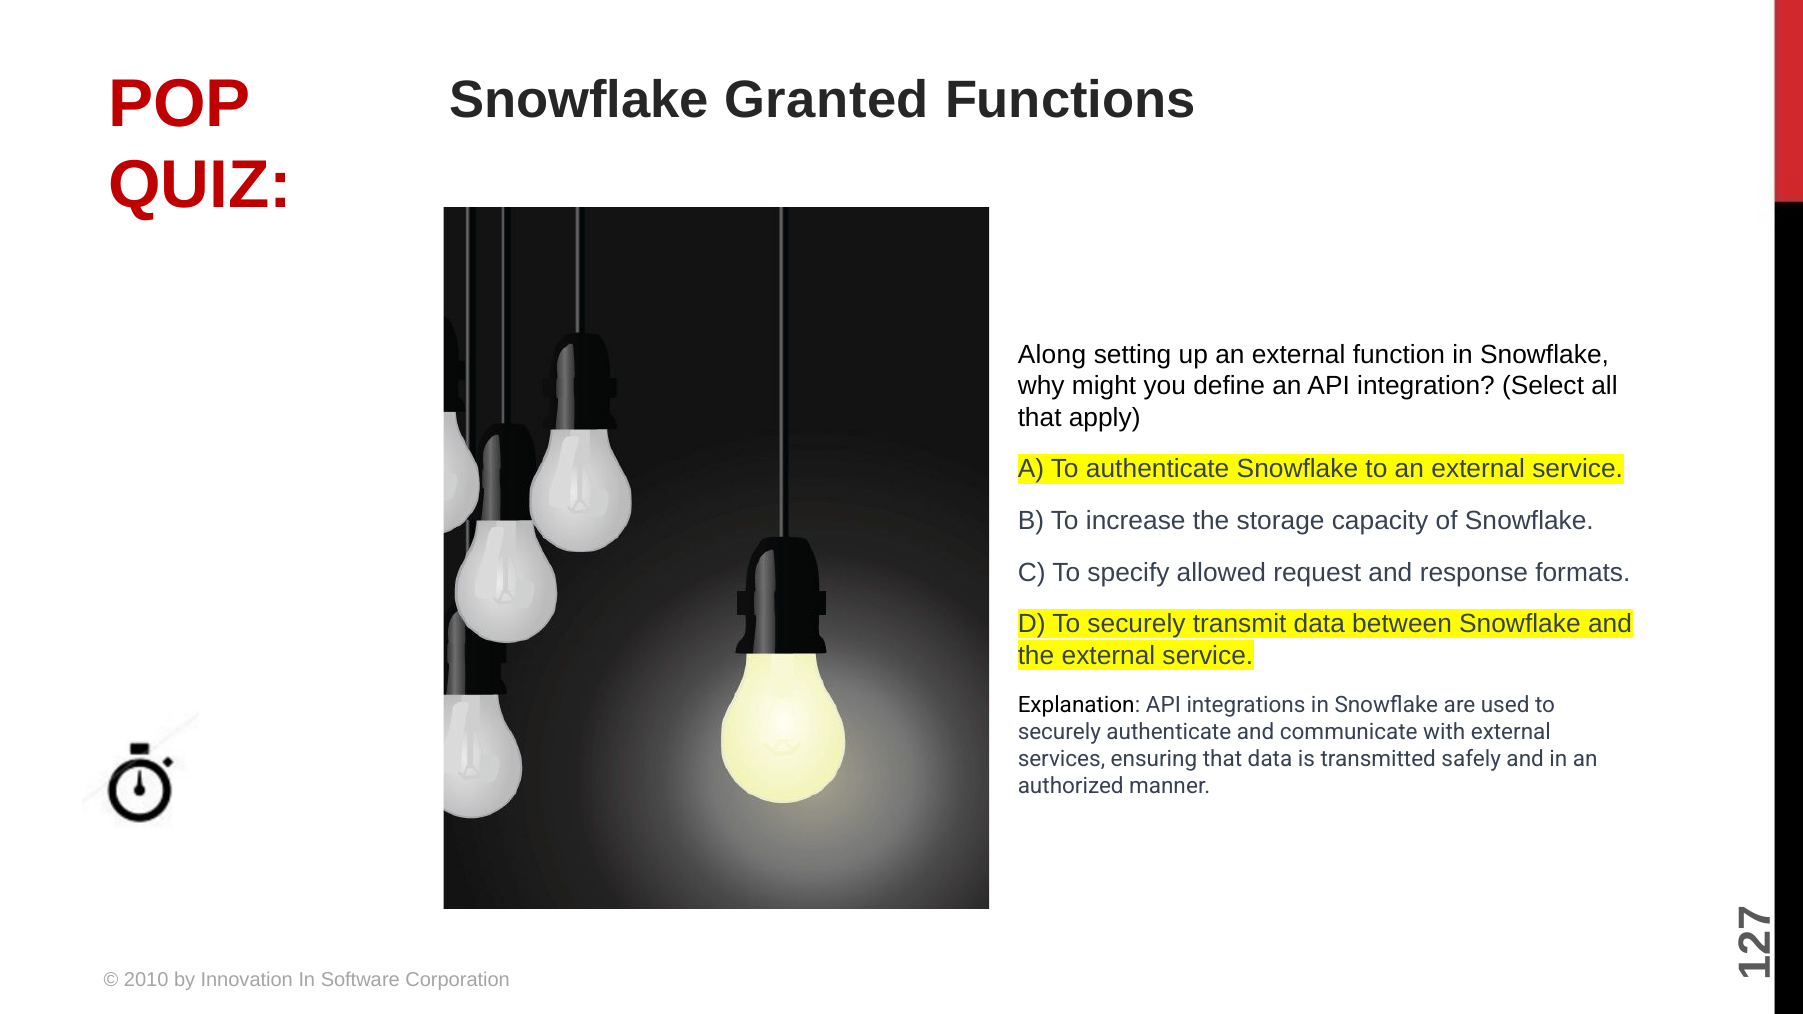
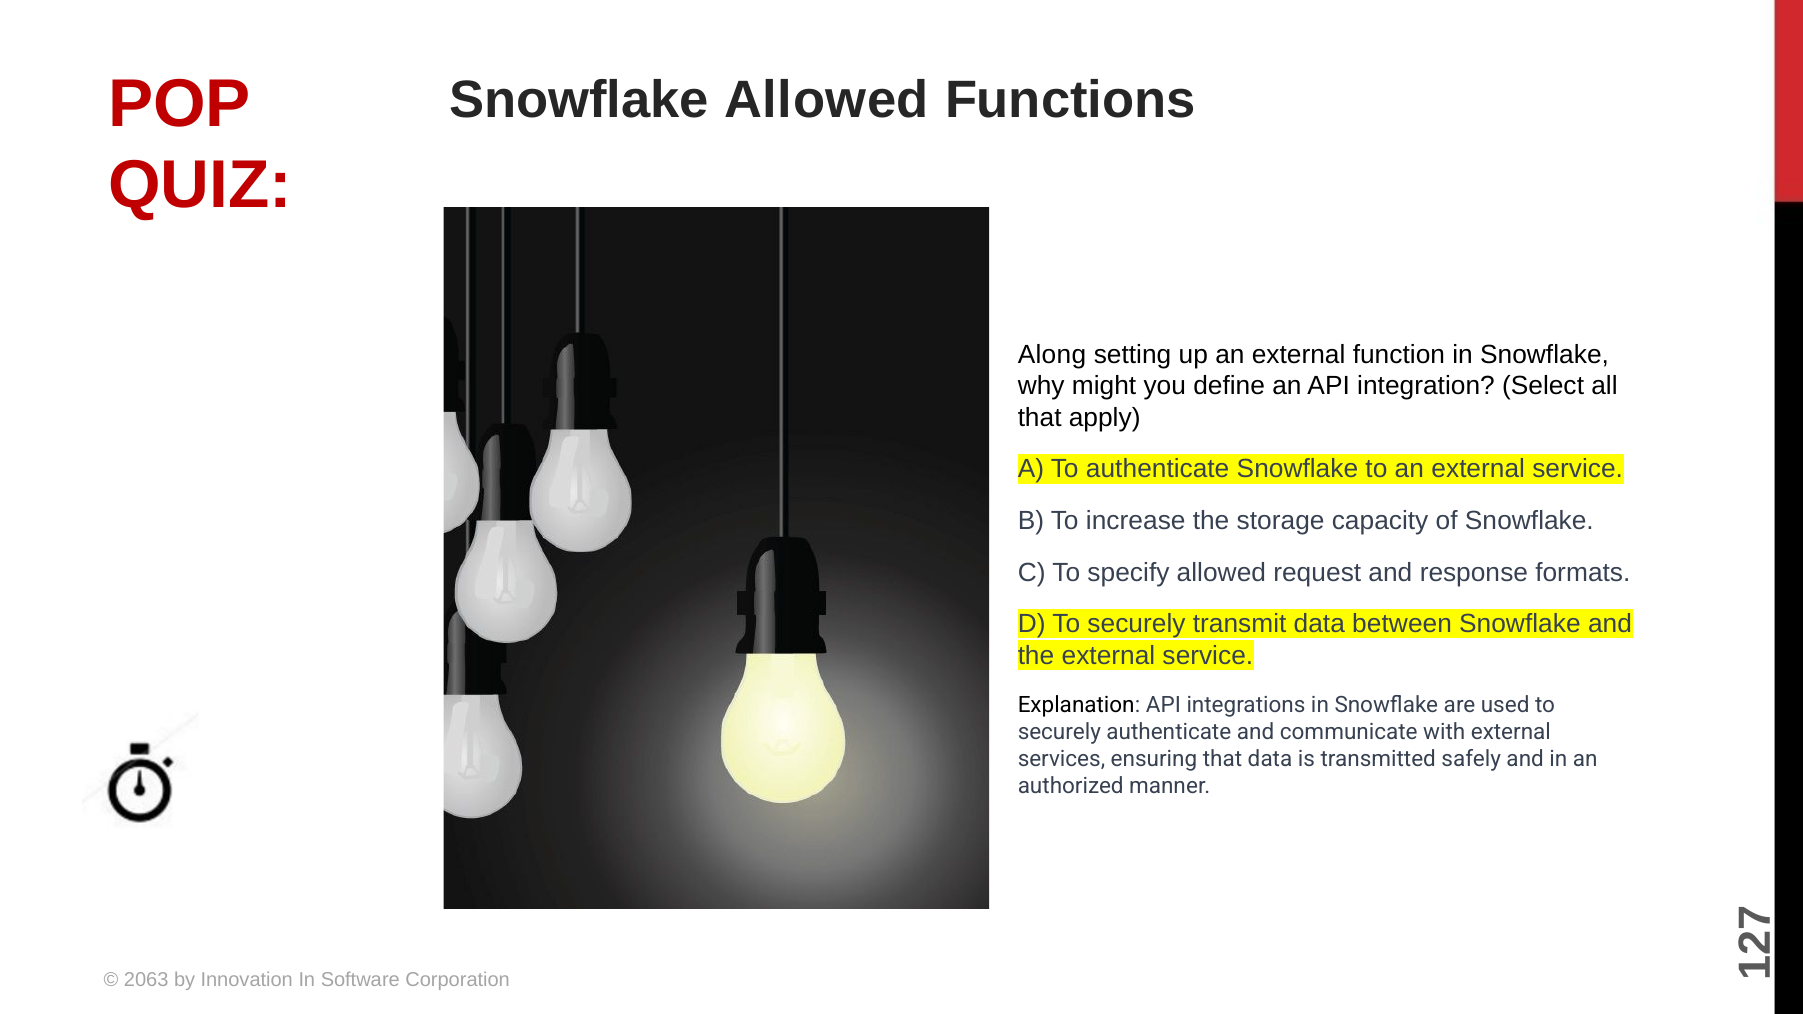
Snowflake Granted: Granted -> Allowed
2010: 2010 -> 2063
